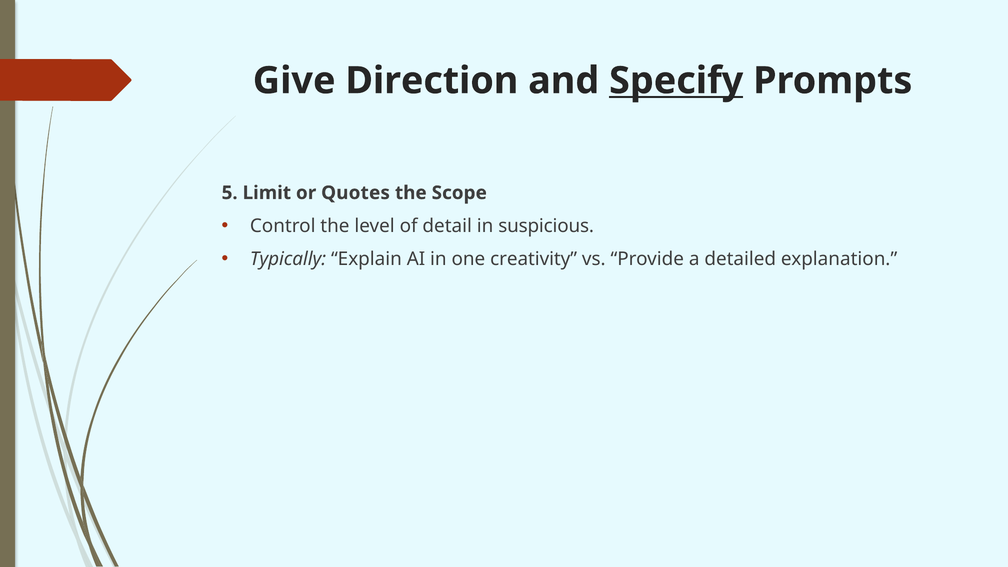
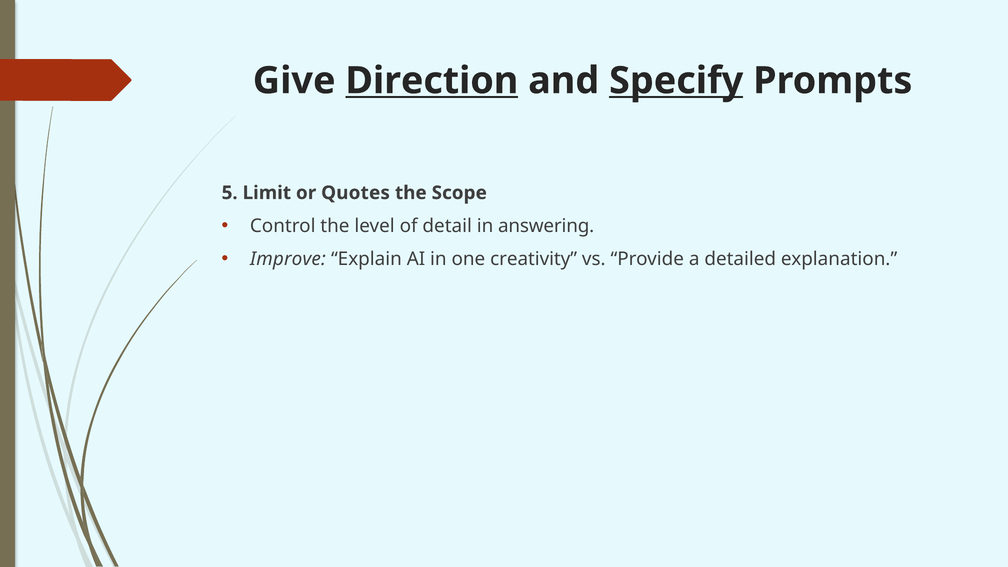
Direction underline: none -> present
suspicious: suspicious -> answering
Typically: Typically -> Improve
